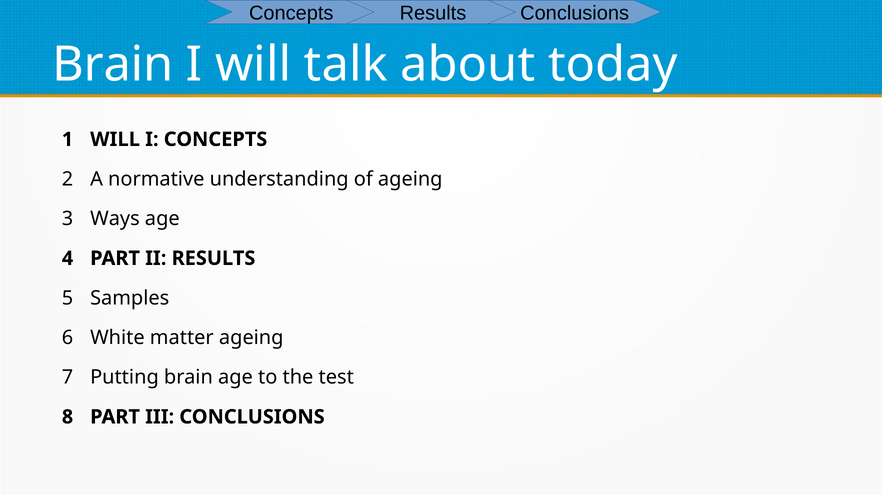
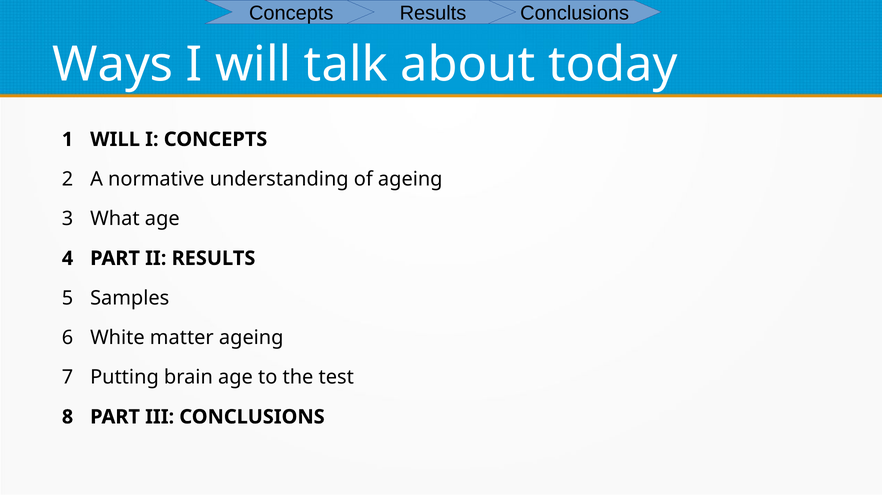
Brain at (113, 65): Brain -> Ways
Ways: Ways -> What
